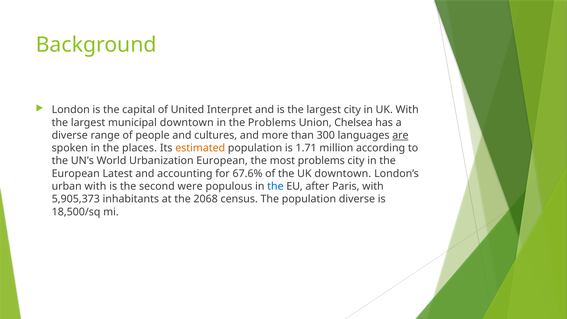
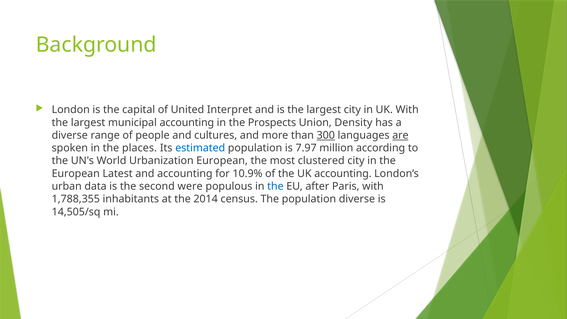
municipal downtown: downtown -> accounting
the Problems: Problems -> Prospects
Chelsea: Chelsea -> Density
300 underline: none -> present
estimated colour: orange -> blue
1.71: 1.71 -> 7.97
most problems: problems -> clustered
67.6%: 67.6% -> 10.9%
UK downtown: downtown -> accounting
urban with: with -> data
5,905,373: 5,905,373 -> 1,788,355
2068: 2068 -> 2014
18,500/sq: 18,500/sq -> 14,505/sq
